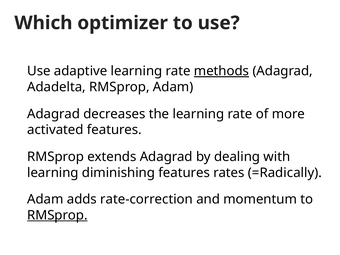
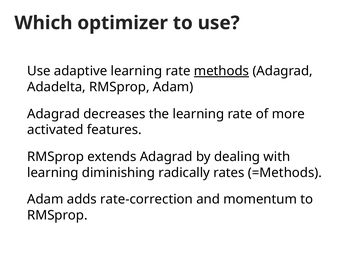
diminishing features: features -> radically
=Radically: =Radically -> =Methods
RMSprop at (57, 215) underline: present -> none
